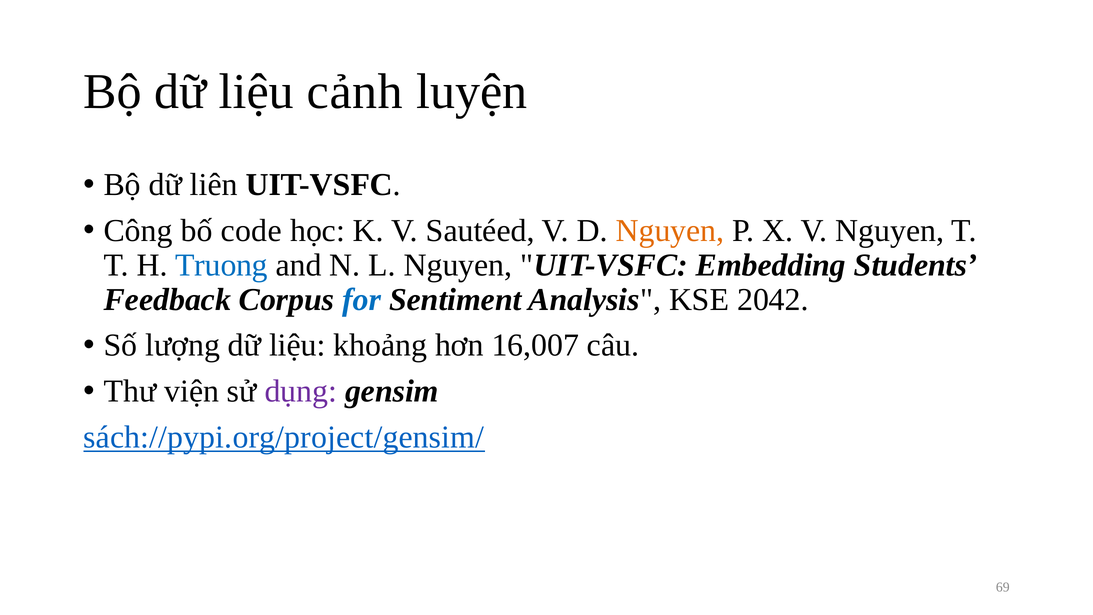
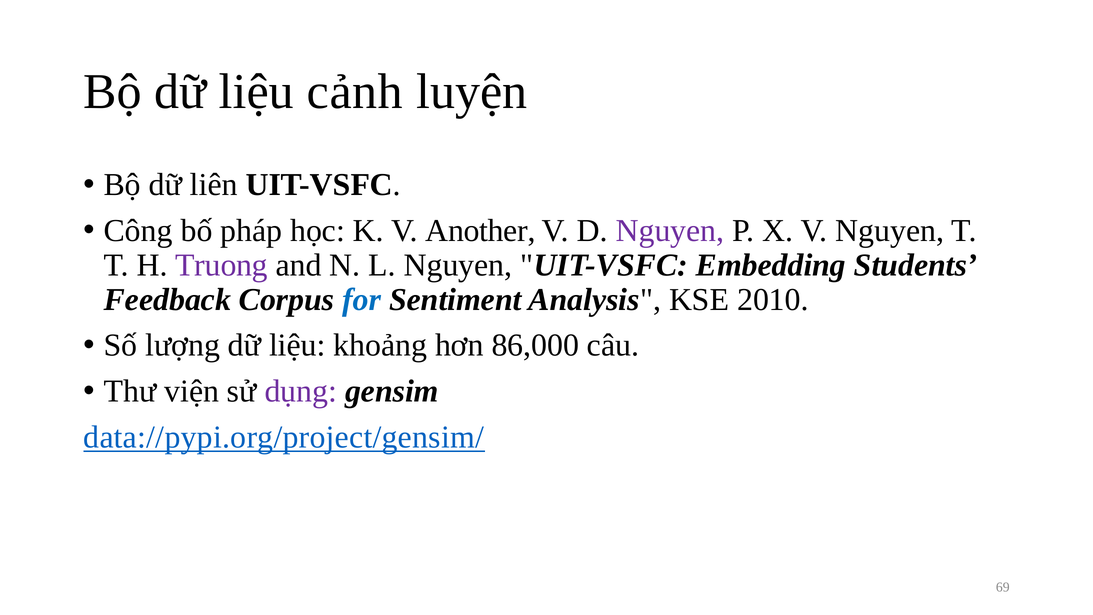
code: code -> pháp
Sautéed: Sautéed -> Another
Nguyen at (670, 231) colour: orange -> purple
Truong colour: blue -> purple
2042: 2042 -> 2010
16,007: 16,007 -> 86,000
sách://pypi.org/project/gensim/: sách://pypi.org/project/gensim/ -> data://pypi.org/project/gensim/
